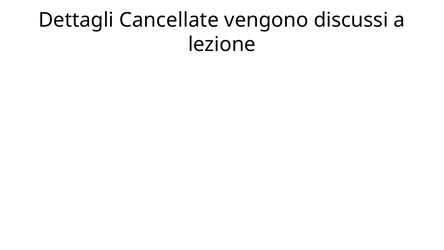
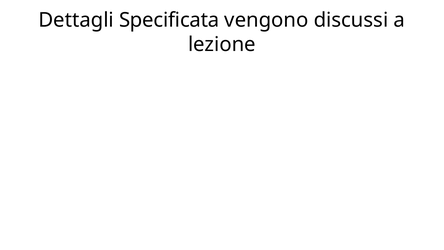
Cancellate: Cancellate -> Specificata
